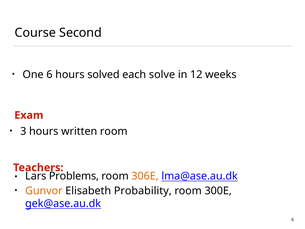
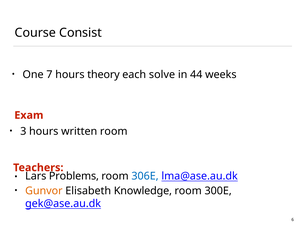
Second: Second -> Consist
One 6: 6 -> 7
solved: solved -> theory
12: 12 -> 44
306E colour: orange -> blue
Probability: Probability -> Knowledge
